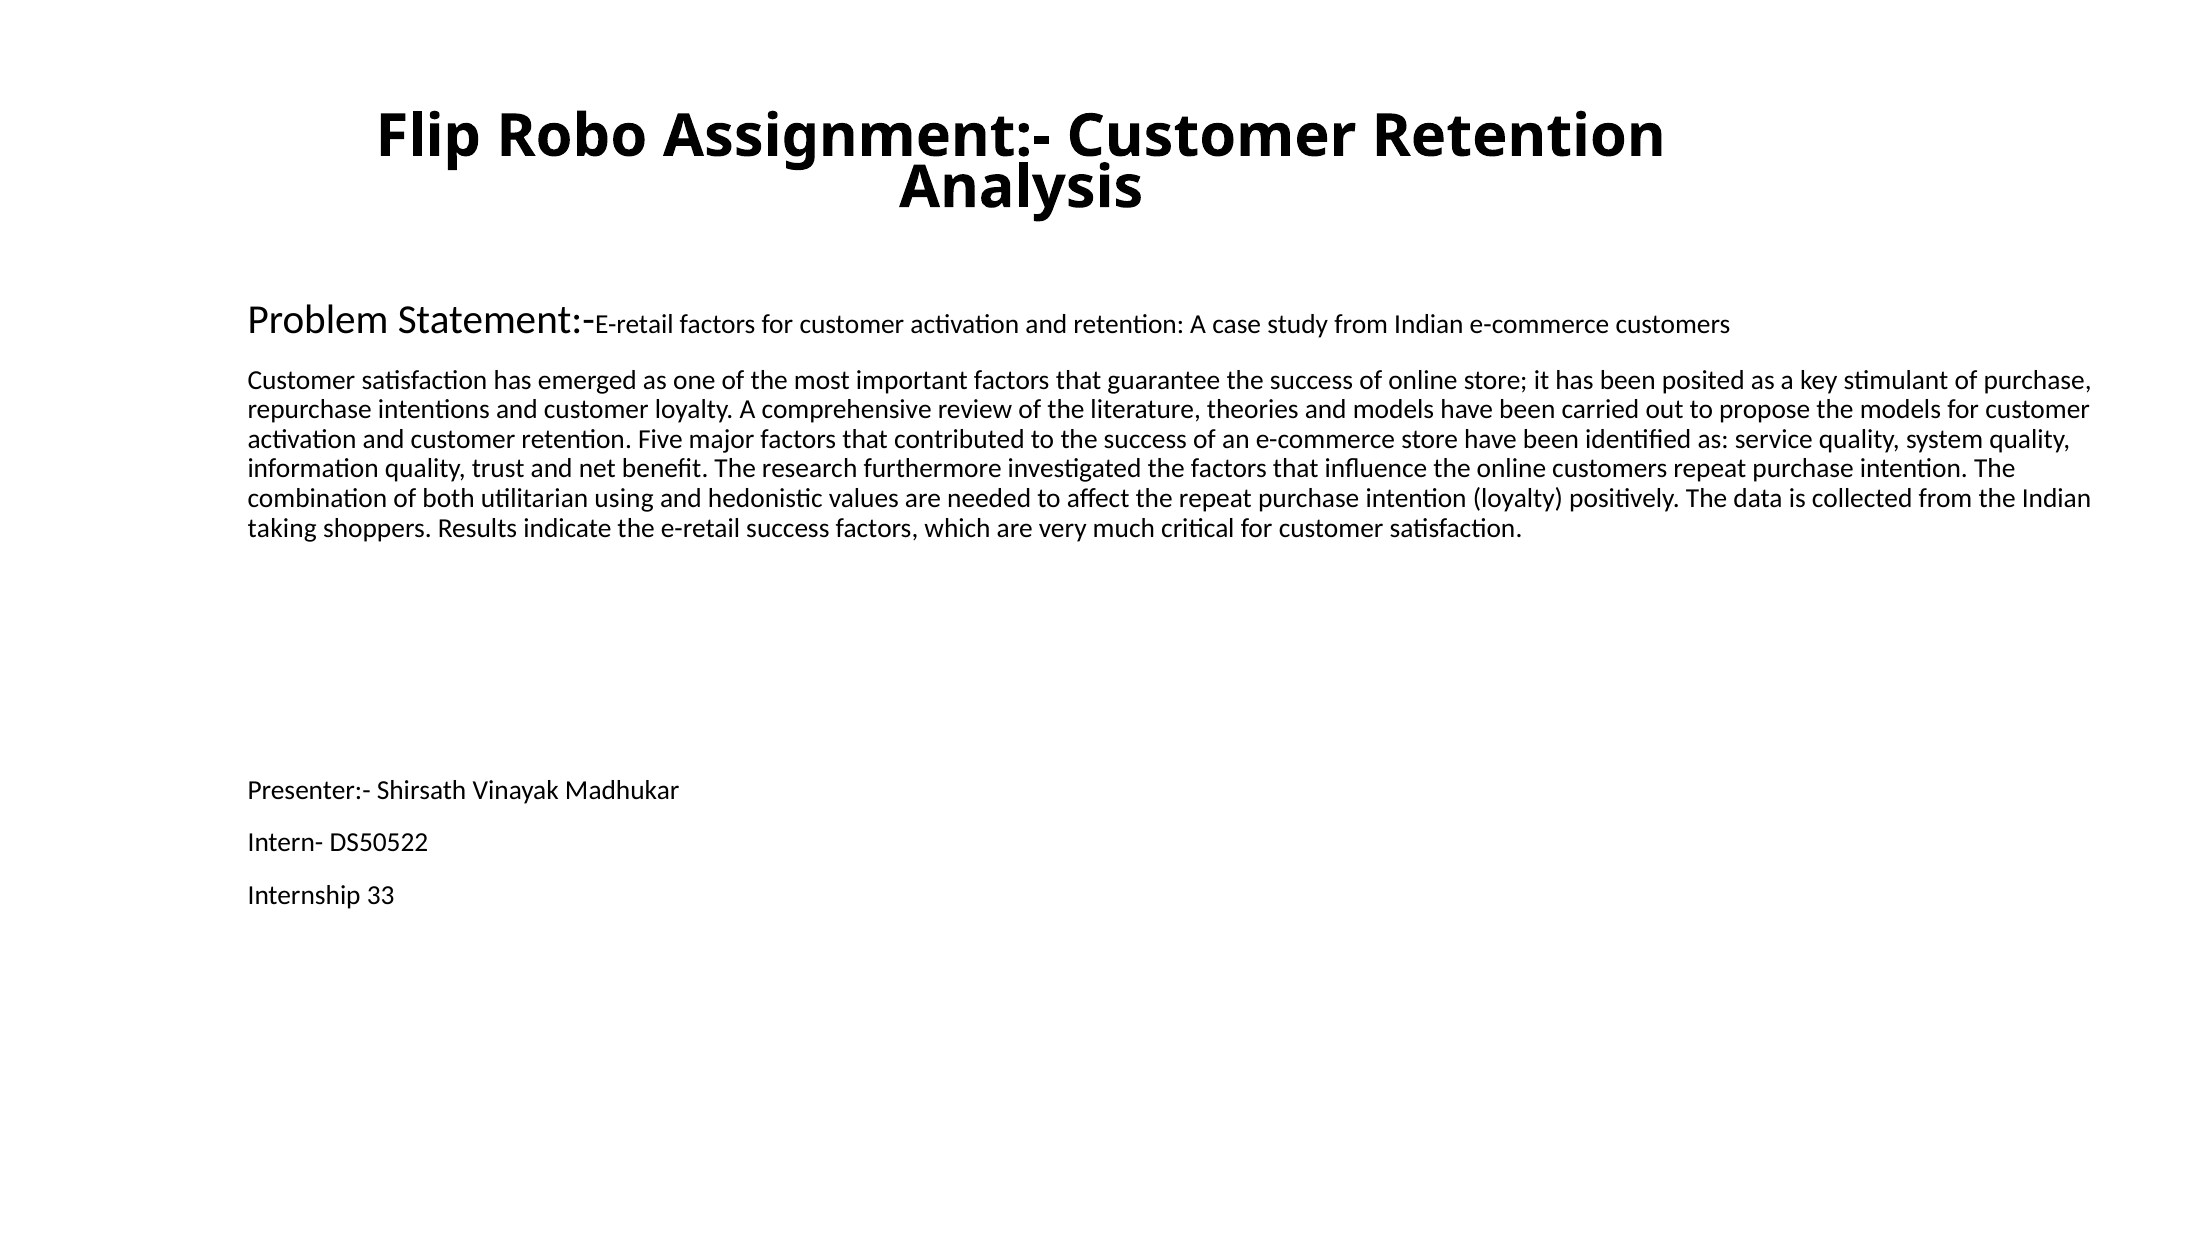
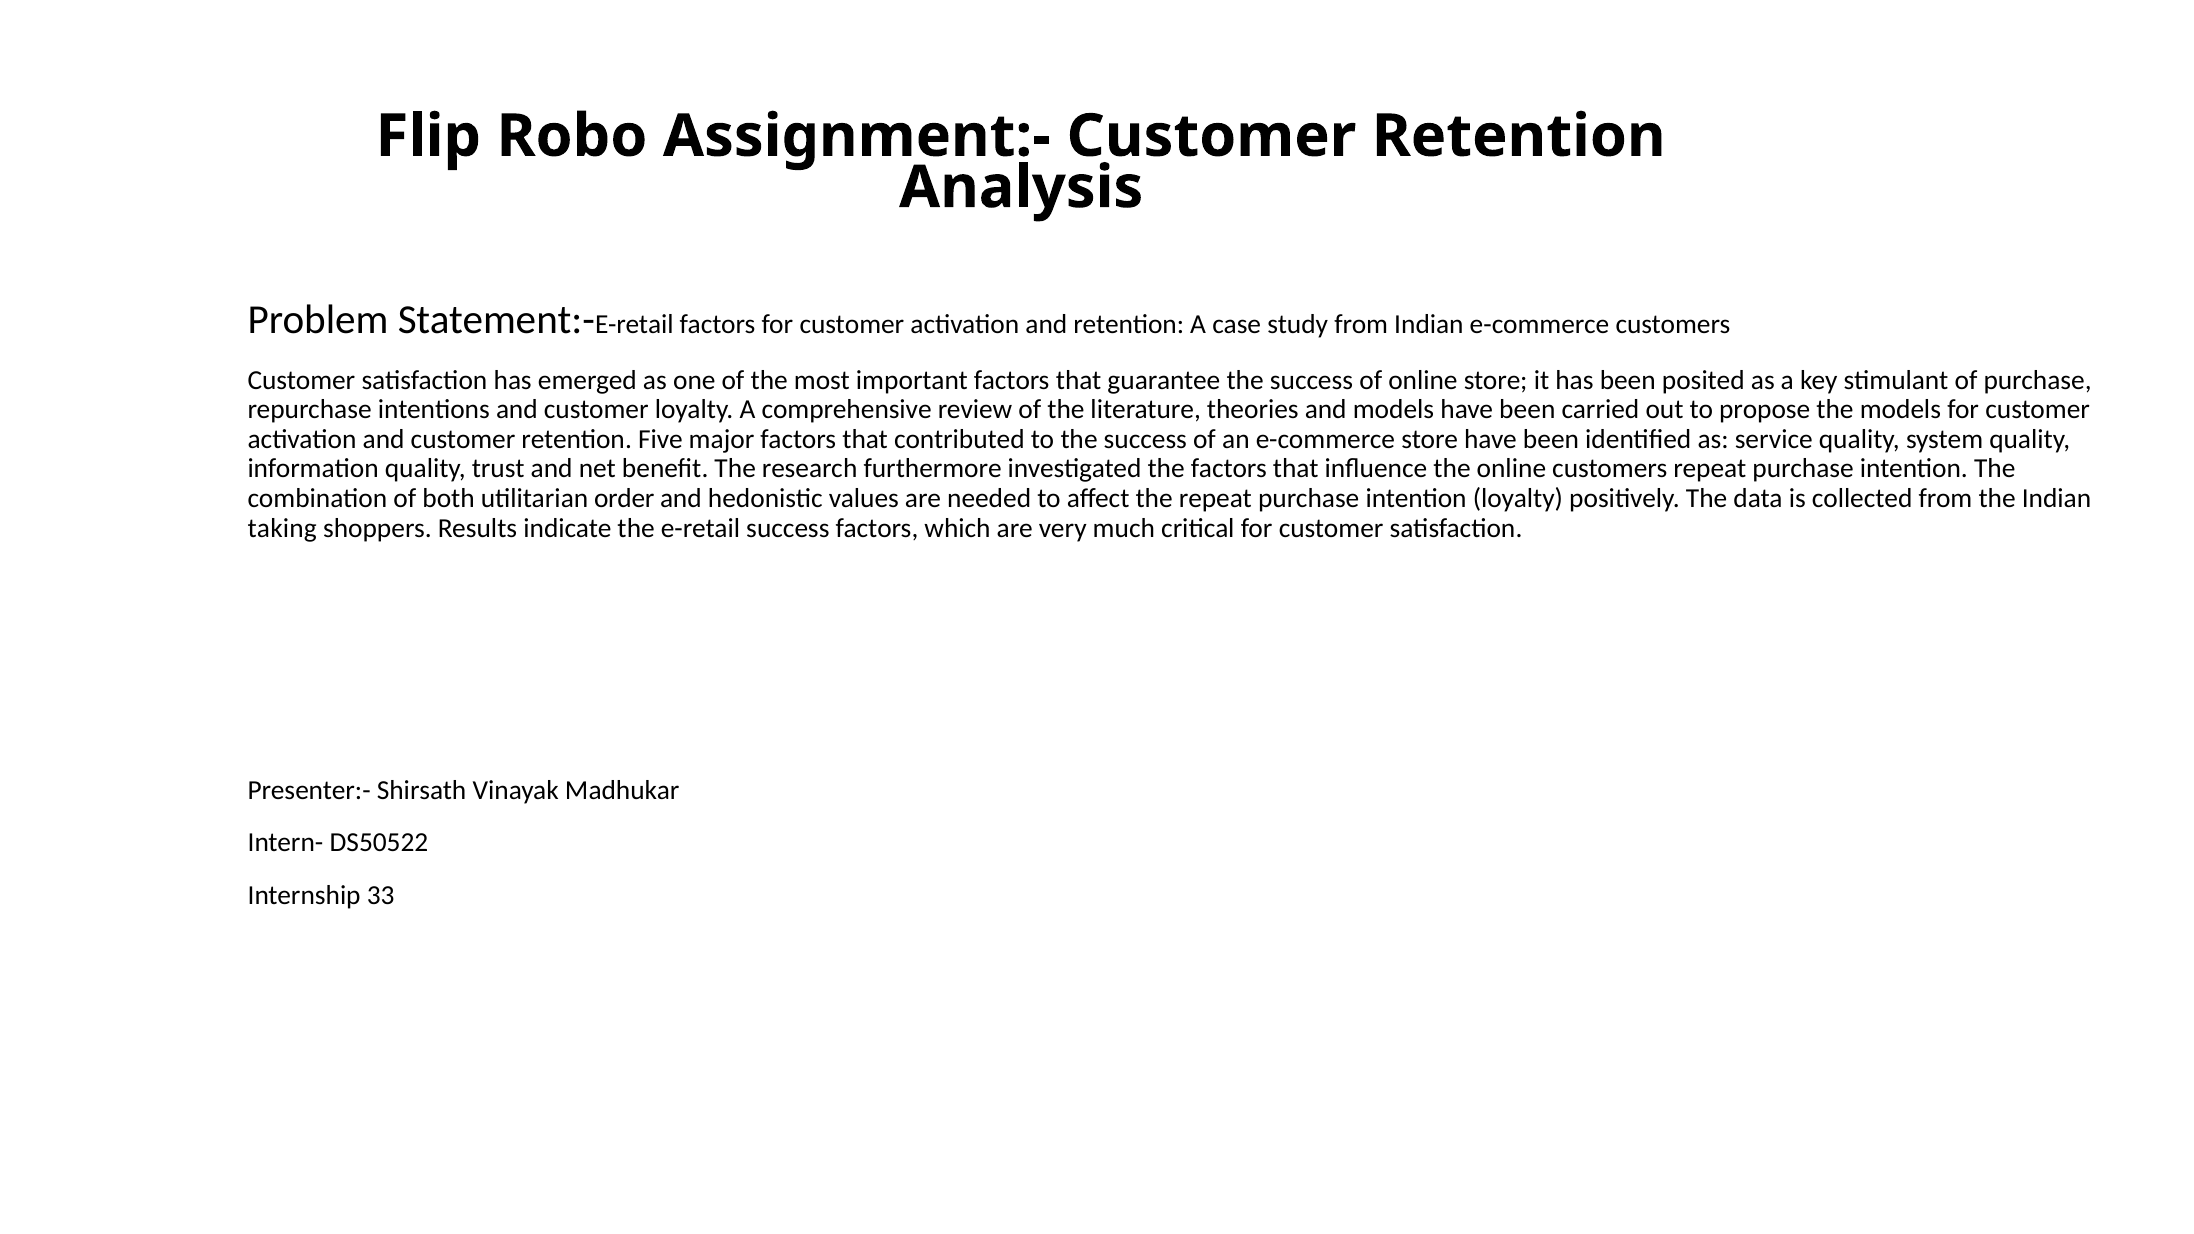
using: using -> order
